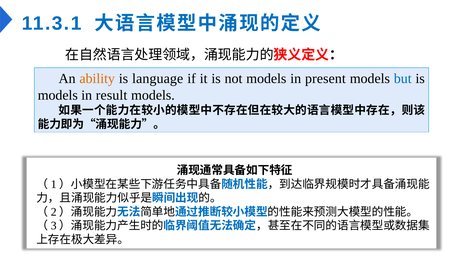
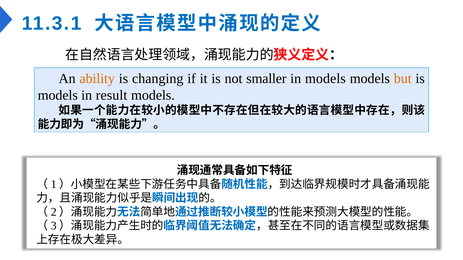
language: language -> changing
not models: models -> smaller
in present: present -> models
but colour: blue -> orange
